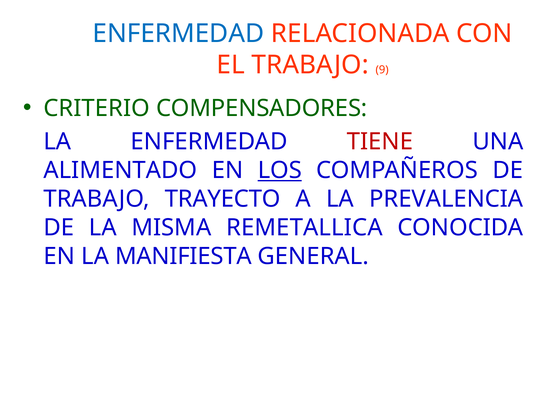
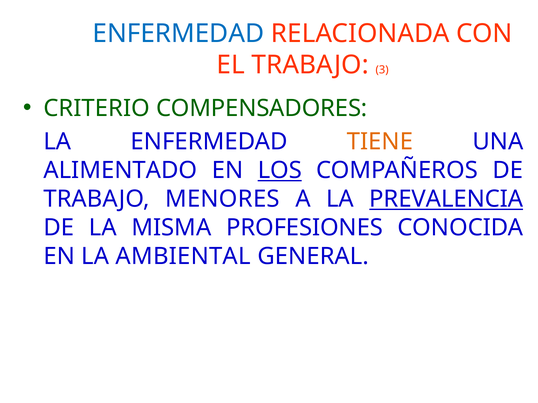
9: 9 -> 3
TIENE colour: red -> orange
TRAYECTO: TRAYECTO -> MENORES
PREVALENCIA underline: none -> present
REMETALLICA: REMETALLICA -> PROFESIONES
MANIFIESTA: MANIFIESTA -> AMBIENTAL
